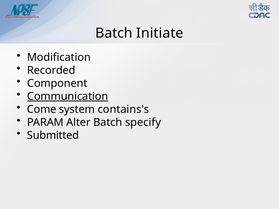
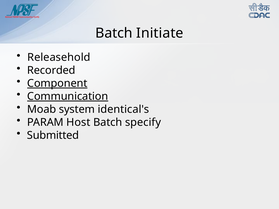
Modification: Modification -> Releasehold
Component underline: none -> present
Come: Come -> Moab
contains's: contains's -> identical's
Alter: Alter -> Host
